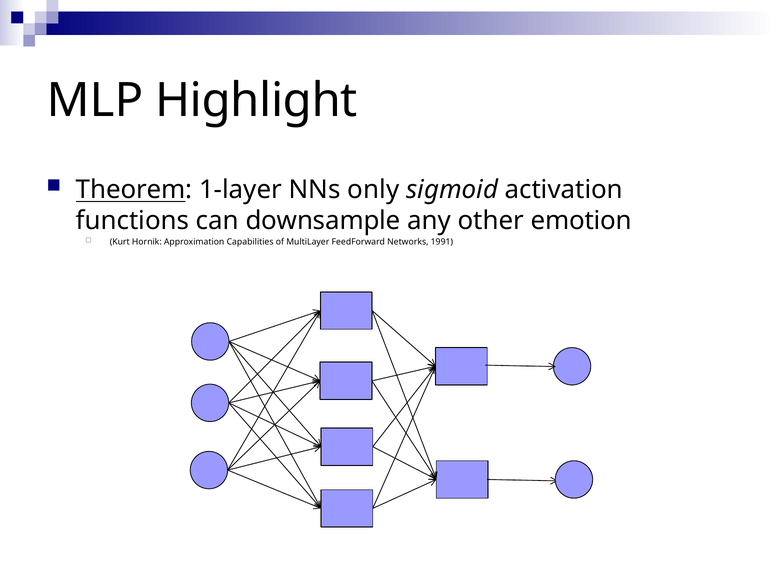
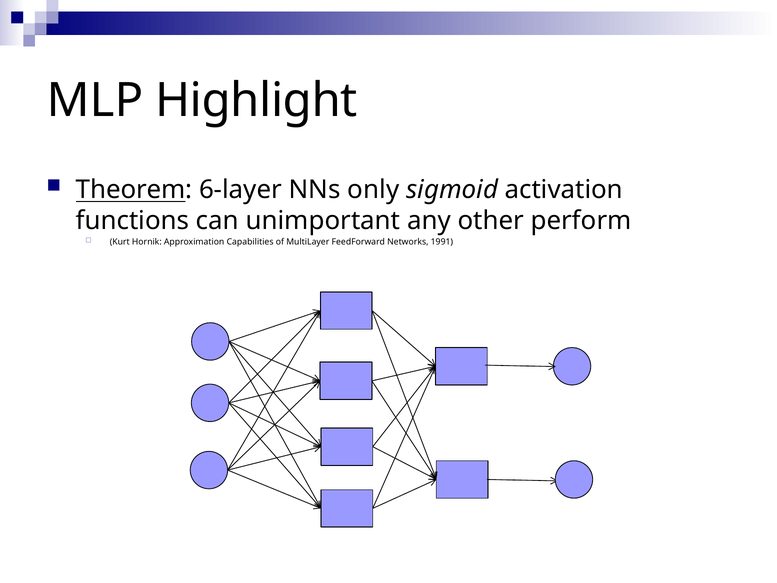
1-layer: 1-layer -> 6-layer
downsample: downsample -> unimportant
emotion: emotion -> perform
